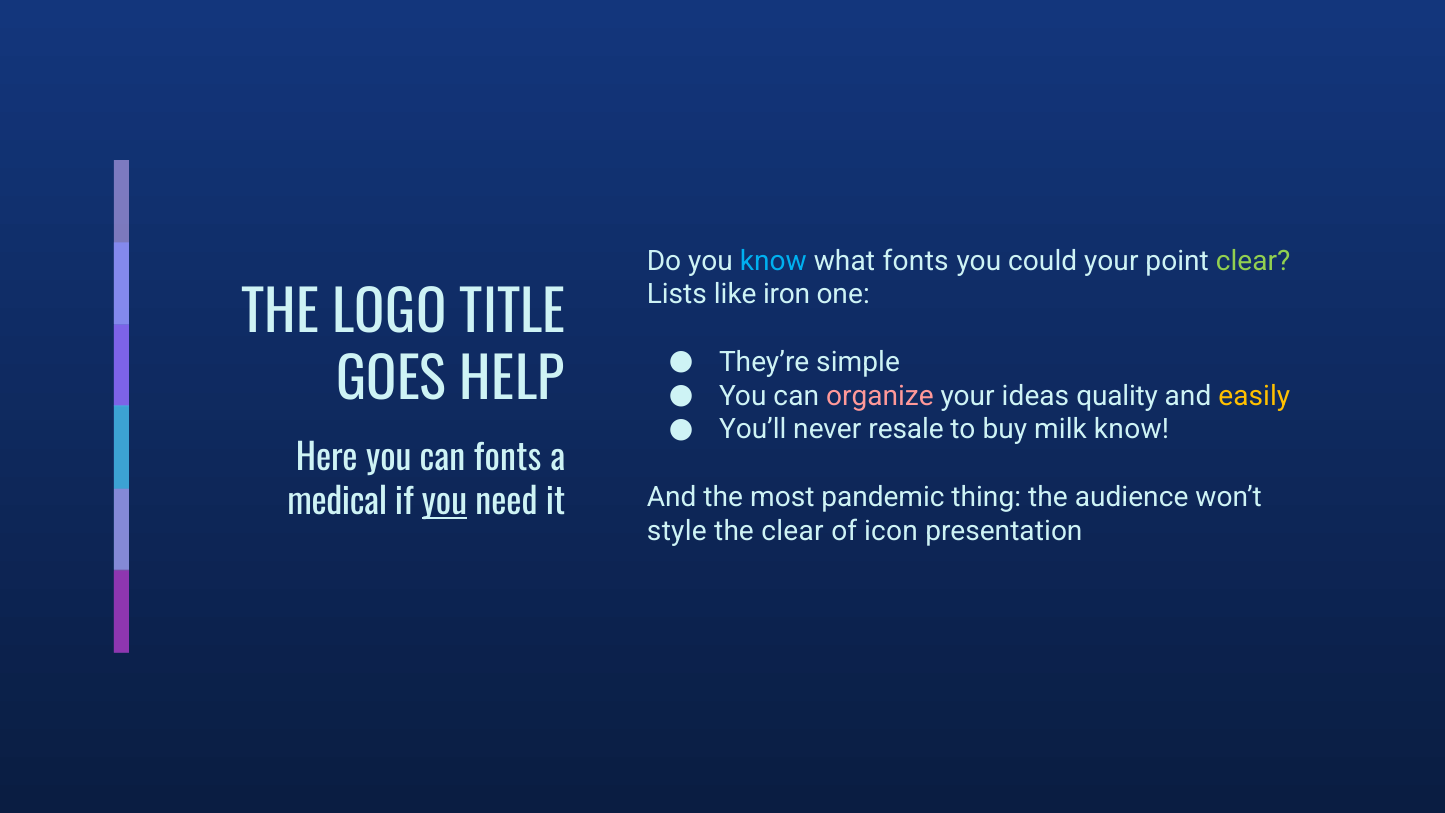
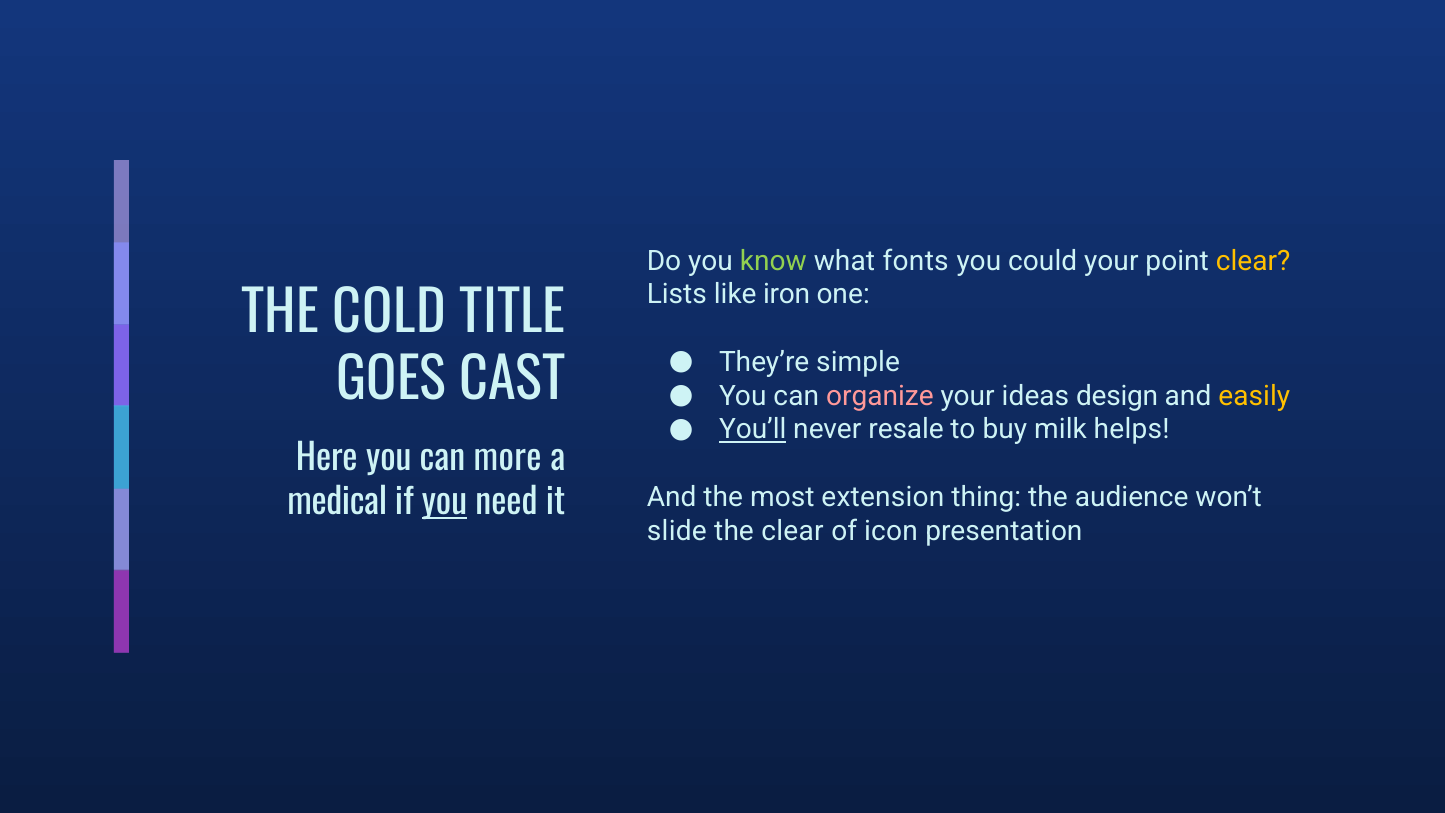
know at (773, 261) colour: light blue -> light green
clear at (1253, 261) colour: light green -> yellow
LOGO: LOGO -> COLD
HELP: HELP -> CAST
quality: quality -> design
You’ll underline: none -> present
milk know: know -> helps
can fonts: fonts -> more
pandemic: pandemic -> extension
style: style -> slide
